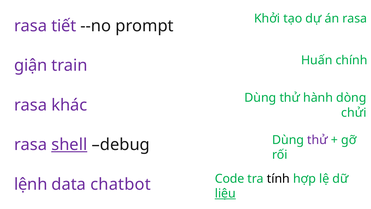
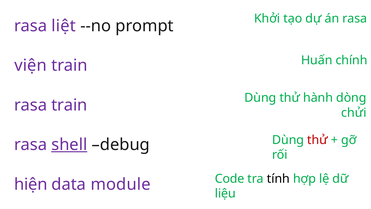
tiết: tiết -> liệt
giận: giận -> viện
rasa khác: khác -> train
thử at (317, 140) colour: purple -> red
lệnh: lệnh -> hiện
chatbot: chatbot -> module
liệu underline: present -> none
